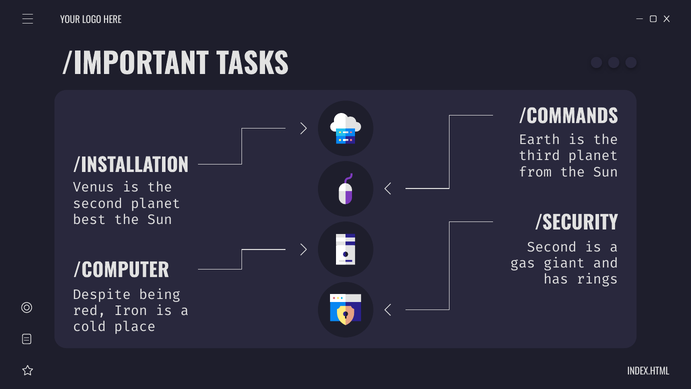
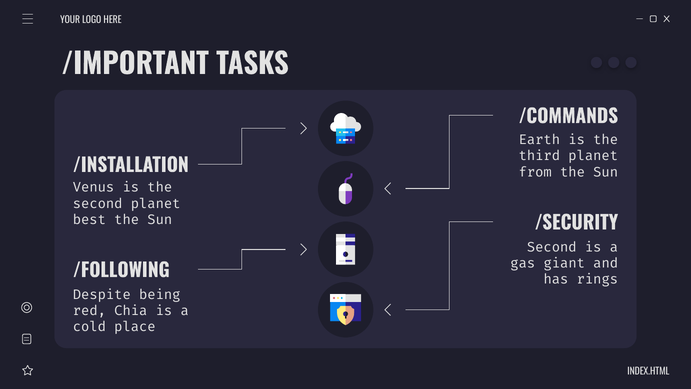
/COMPUTER: /COMPUTER -> /FOLLOWING
Iron: Iron -> Chia
